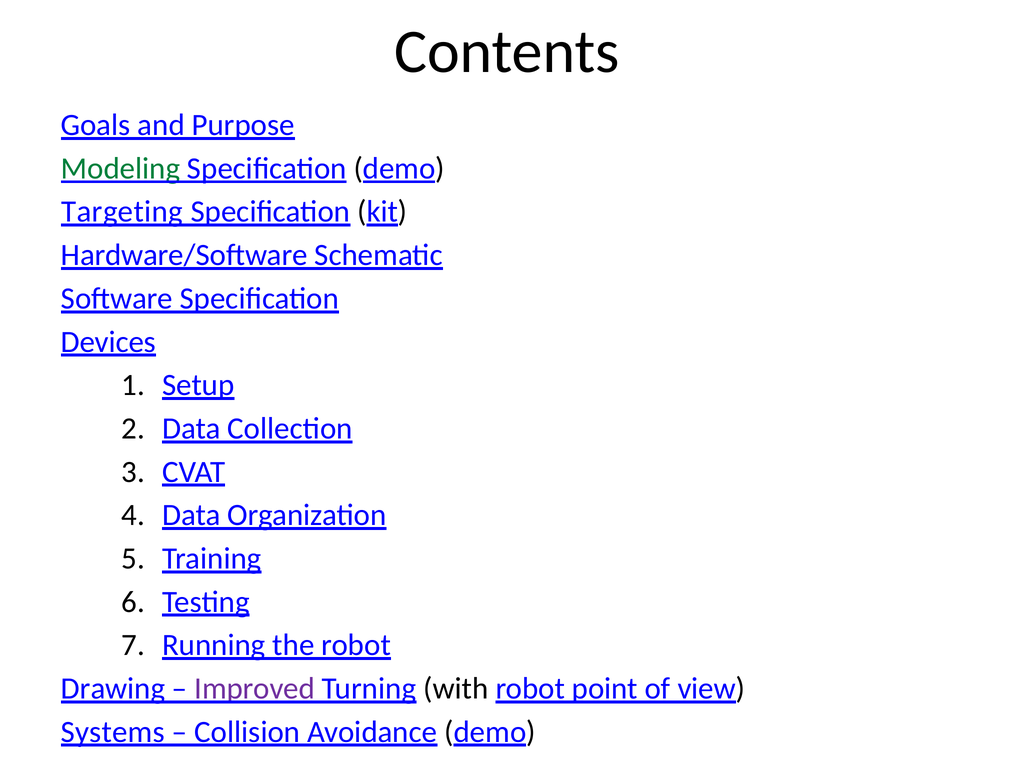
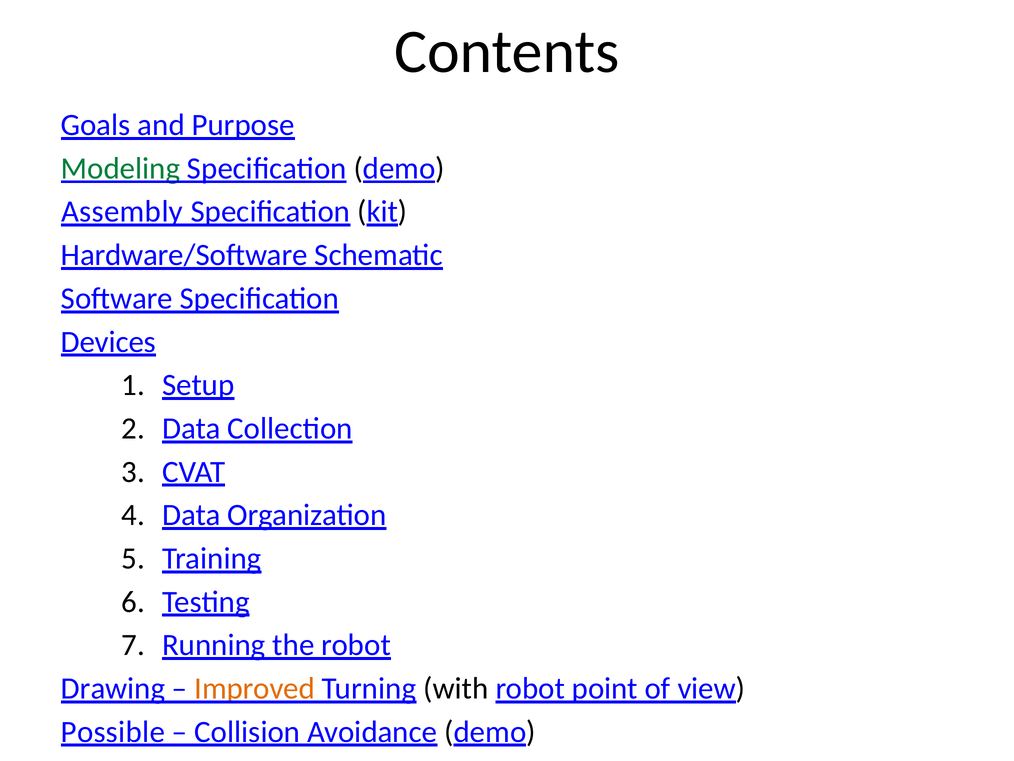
Targeting: Targeting -> Assembly
Improved colour: purple -> orange
Systems: Systems -> Possible
